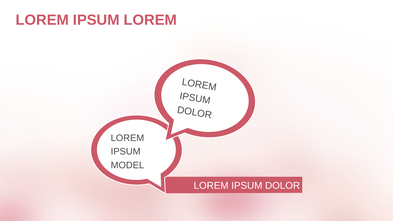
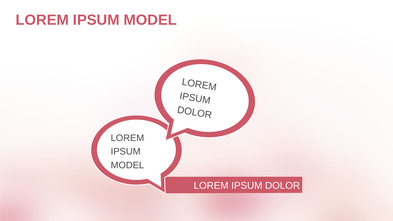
LOREM at (150, 20): LOREM -> MODEL
